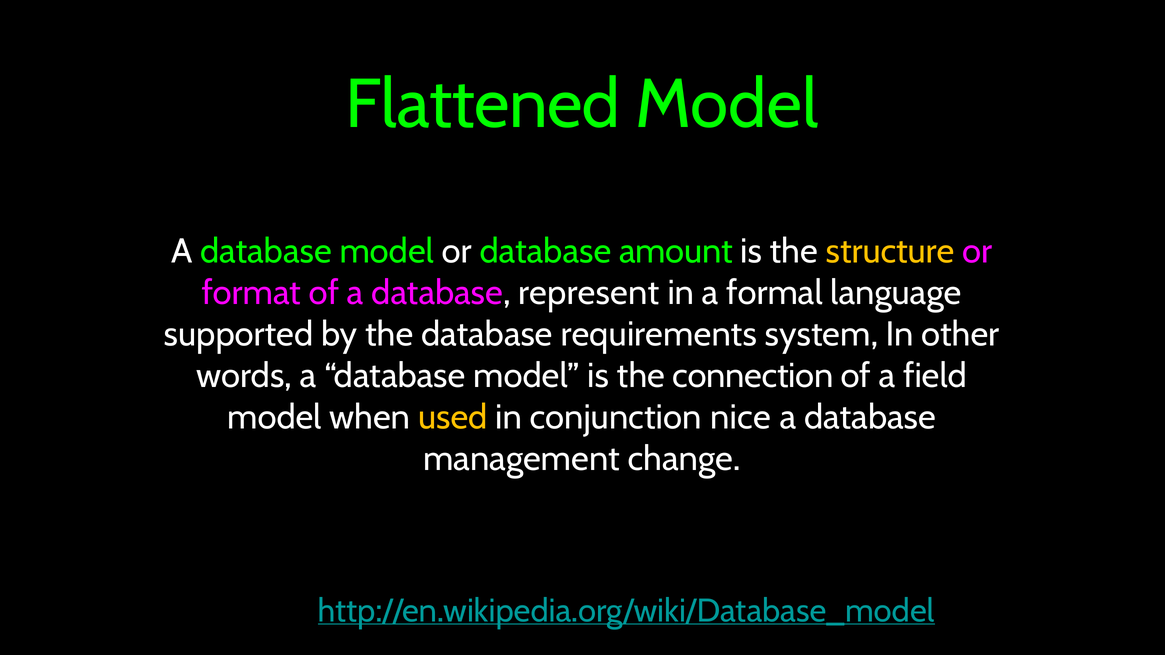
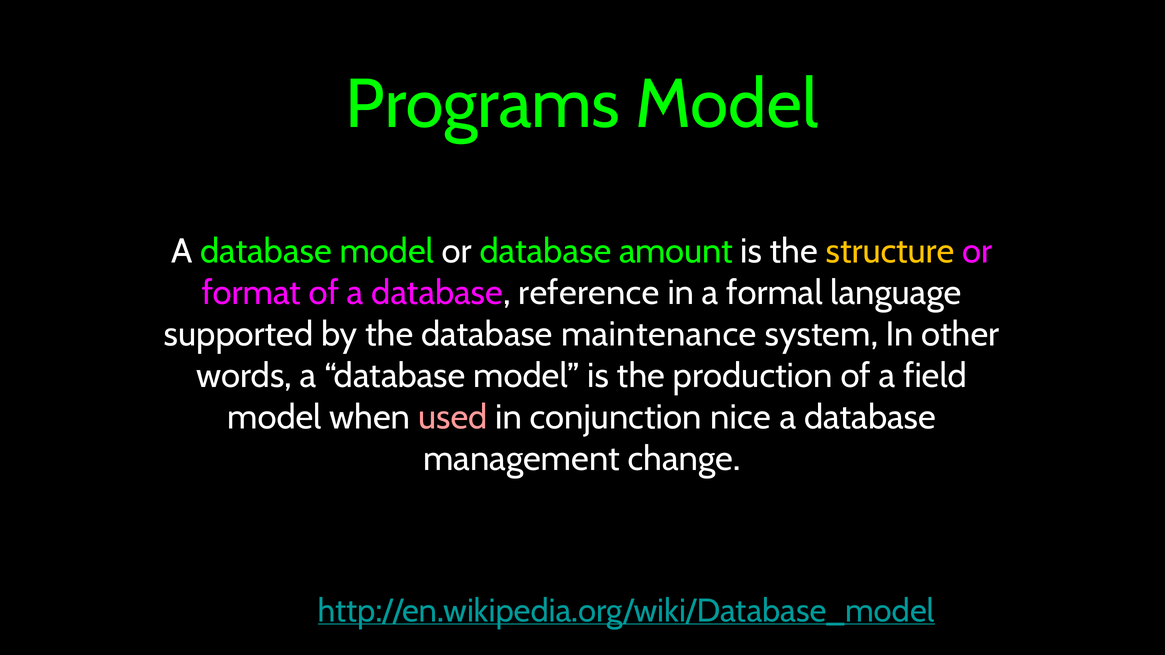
Flattened: Flattened -> Programs
represent: represent -> reference
requirements: requirements -> maintenance
connection: connection -> production
used colour: yellow -> pink
